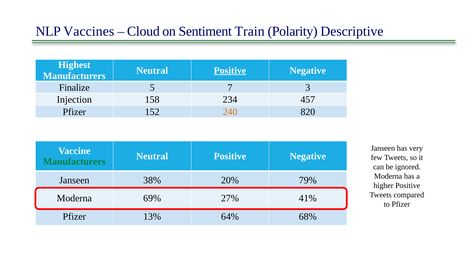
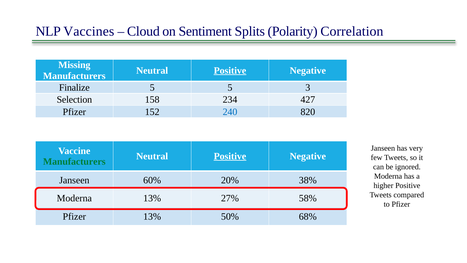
Train: Train -> Splits
Descriptive: Descriptive -> Correlation
Highest: Highest -> Missing
5 7: 7 -> 5
Injection: Injection -> Selection
457: 457 -> 427
240 colour: orange -> blue
Positive at (230, 156) underline: none -> present
38%: 38% -> 60%
79%: 79% -> 38%
Moderna 69%: 69% -> 13%
41%: 41% -> 58%
64%: 64% -> 50%
